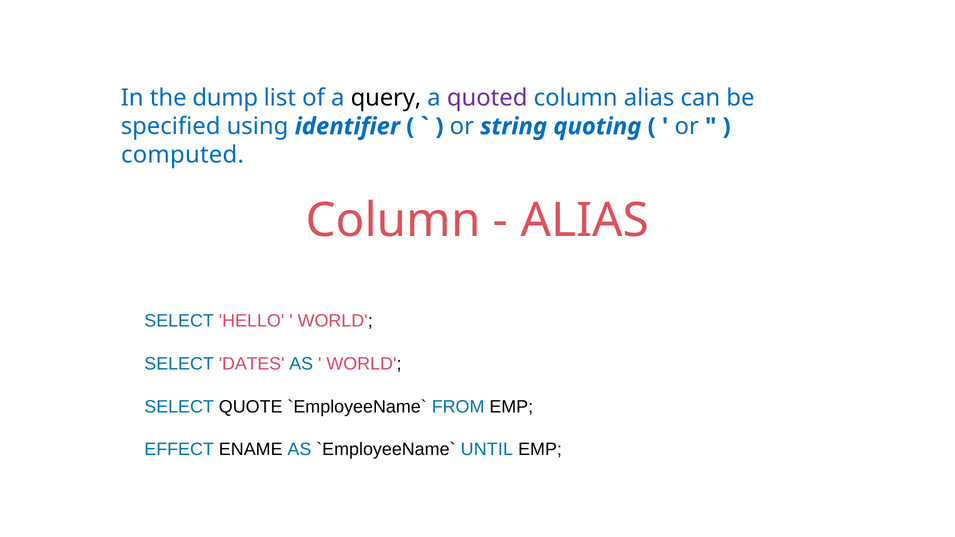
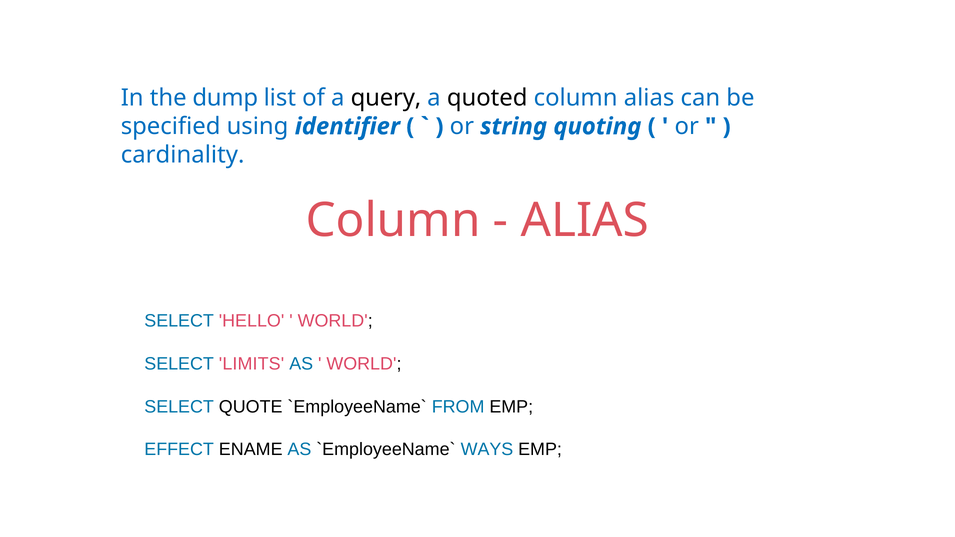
quoted colour: purple -> black
computed: computed -> cardinality
DATES: DATES -> LIMITS
UNTIL: UNTIL -> WAYS
